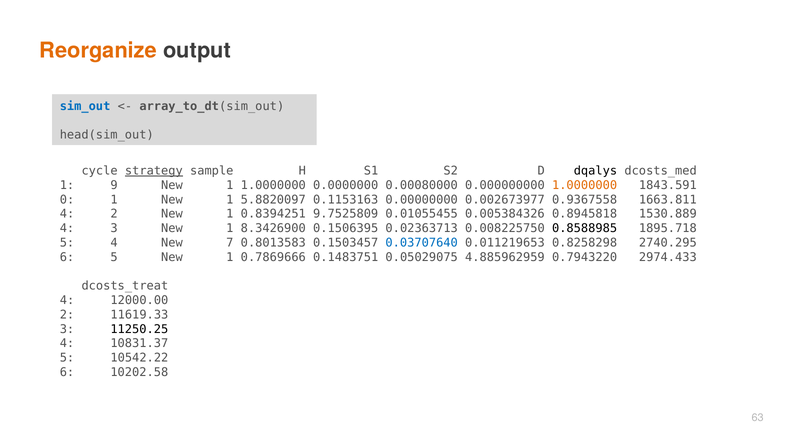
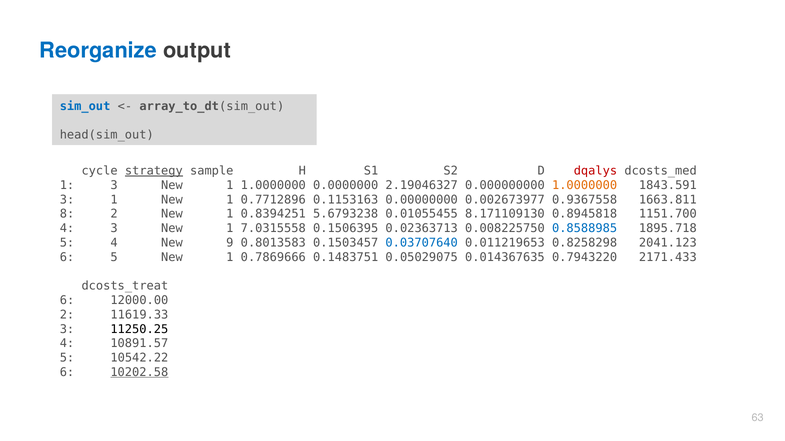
Reorganize colour: orange -> blue
dqalys colour: black -> red
1 9: 9 -> 3
0.00080000: 0.00080000 -> 2.19046327
0 at (67, 200): 0 -> 3
5.8820097: 5.8820097 -> 0.7712896
4 at (67, 214): 4 -> 8
9.7525809: 9.7525809 -> 5.6793238
0.005384326: 0.005384326 -> 8.171109130
1530.889: 1530.889 -> 1151.700
8.3426900: 8.3426900 -> 7.0315558
0.8588985 colour: black -> blue
7: 7 -> 9
2740.295: 2740.295 -> 2041.123
4.885962959: 4.885962959 -> 0.014367635
2974.433: 2974.433 -> 2171.433
4 at (67, 301): 4 -> 6
10831.37: 10831.37 -> 10891.57
10202.58 underline: none -> present
